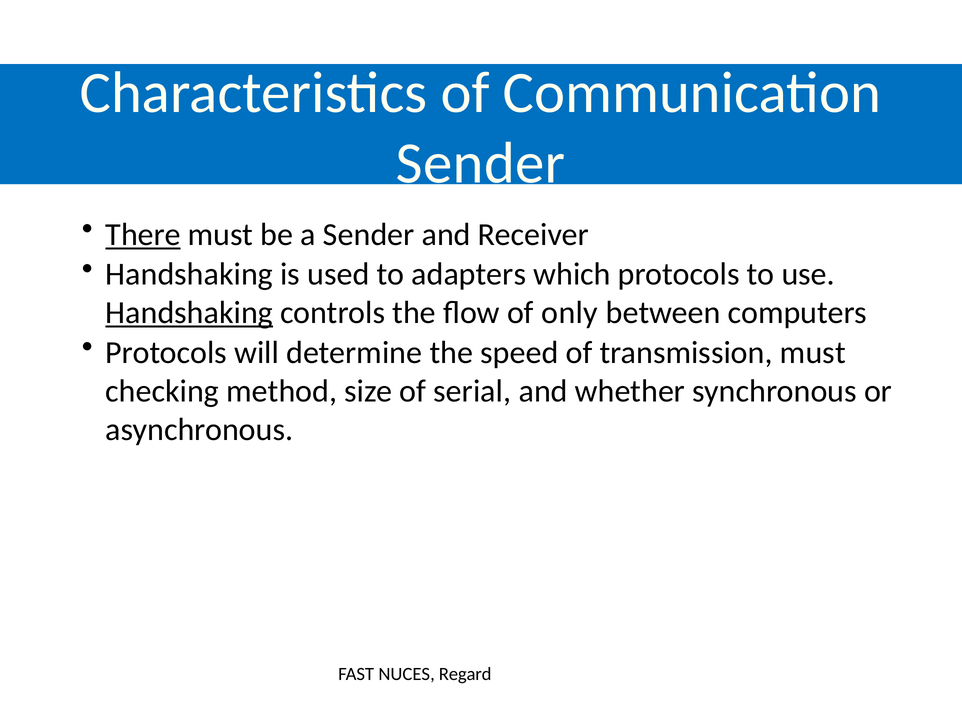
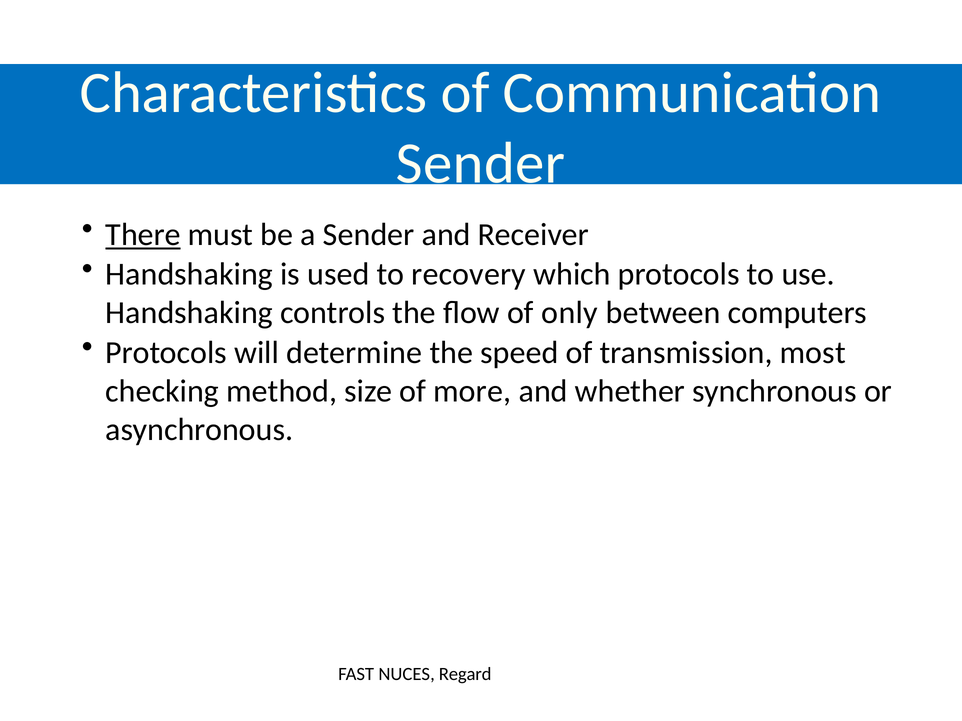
adapters: adapters -> recovery
Handshaking at (189, 313) underline: present -> none
transmission must: must -> most
serial: serial -> more
